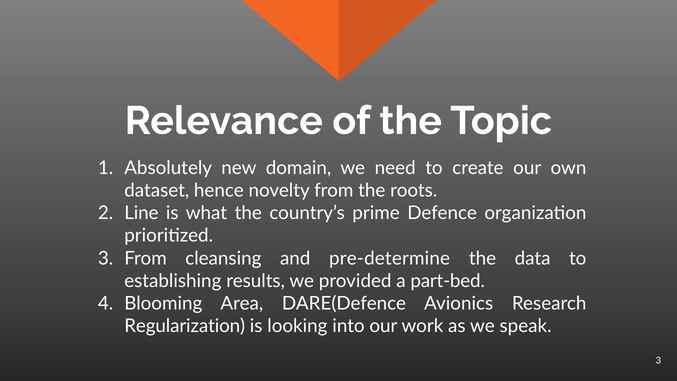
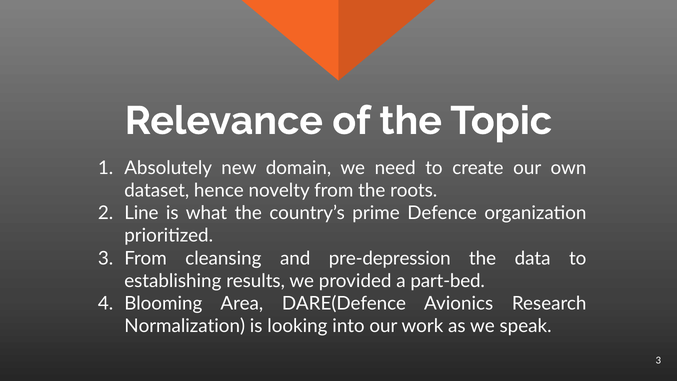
pre-determine: pre-determine -> pre-depression
Regularization: Regularization -> Normalization
